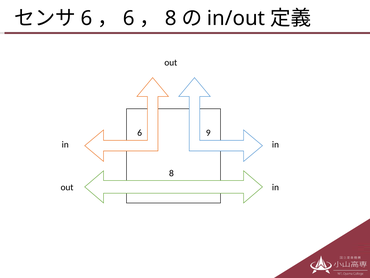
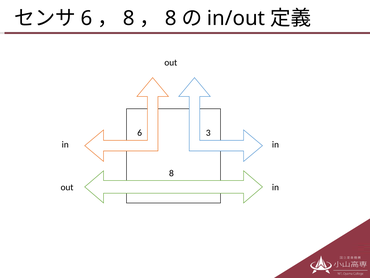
6 at (129, 18): 6 -> 8
9: 9 -> 3
